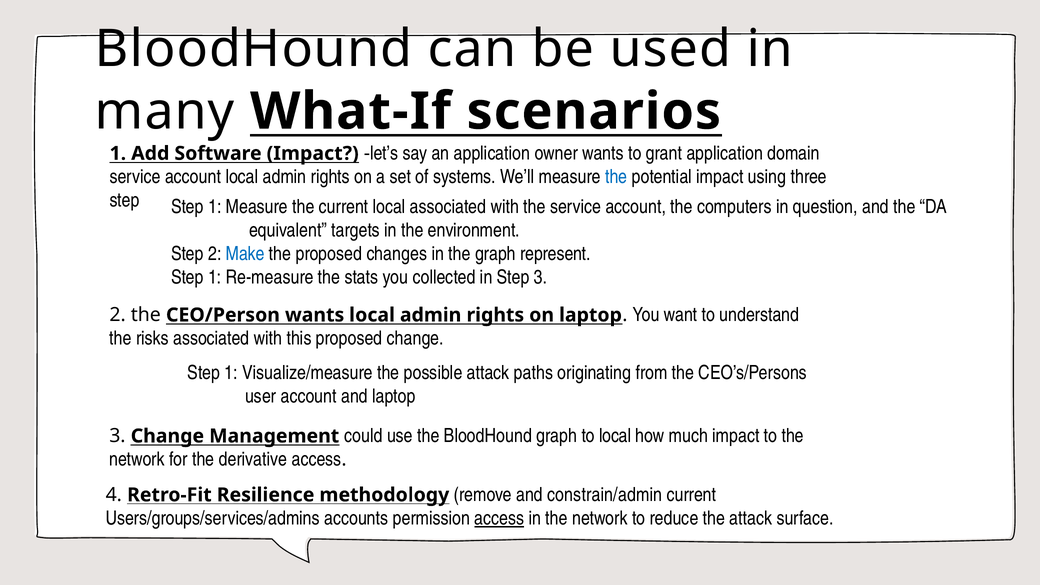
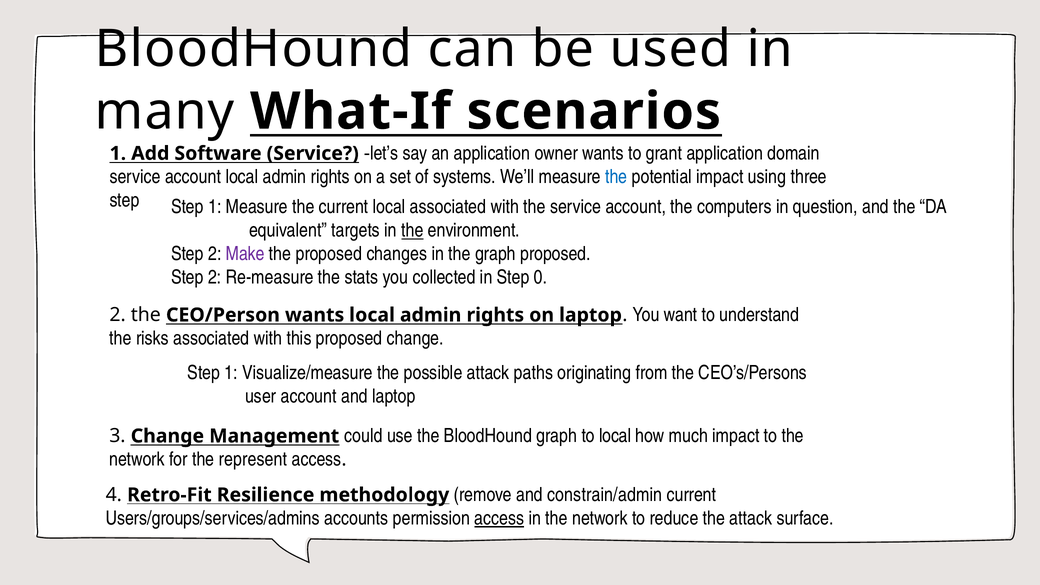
Software Impact: Impact -> Service
the at (412, 230) underline: none -> present
Make colour: blue -> purple
graph represent: represent -> proposed
1 at (215, 277): 1 -> 2
Step 3: 3 -> 0
derivative: derivative -> represent
